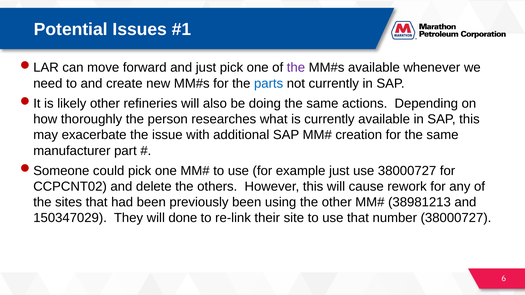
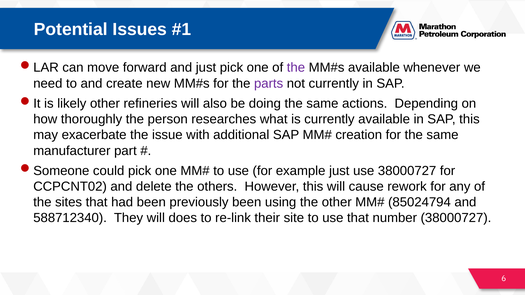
parts colour: blue -> purple
38981213: 38981213 -> 85024794
150347029: 150347029 -> 588712340
done: done -> does
